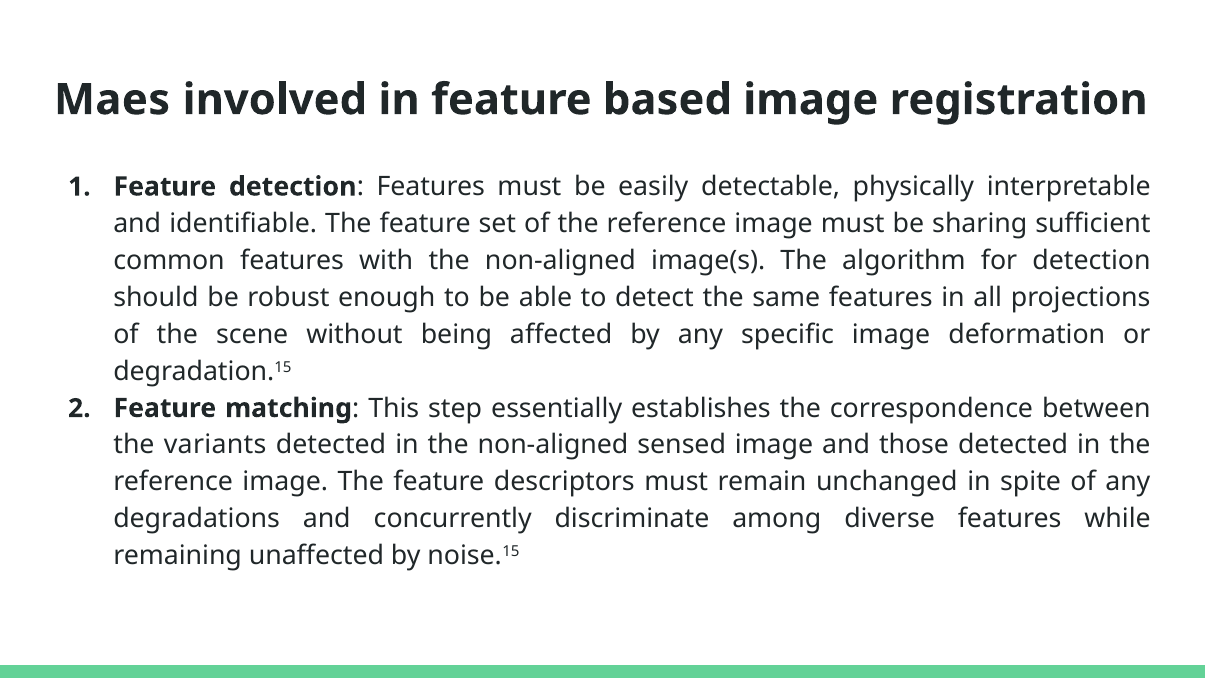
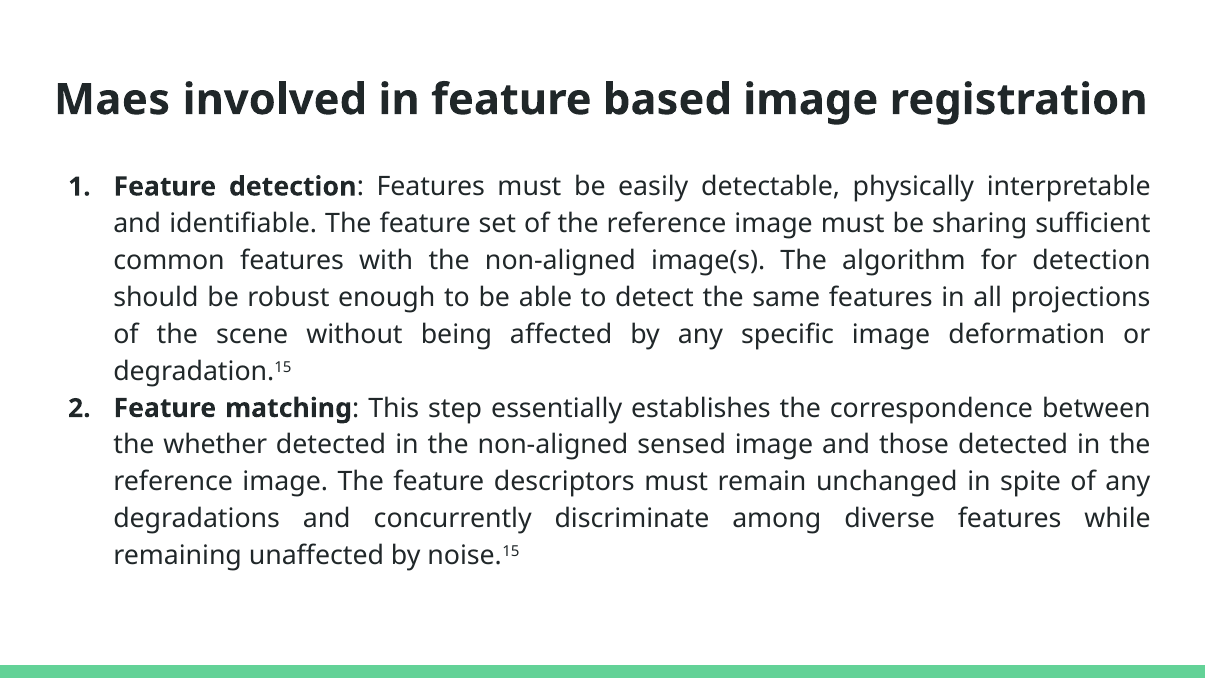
variants: variants -> whether
